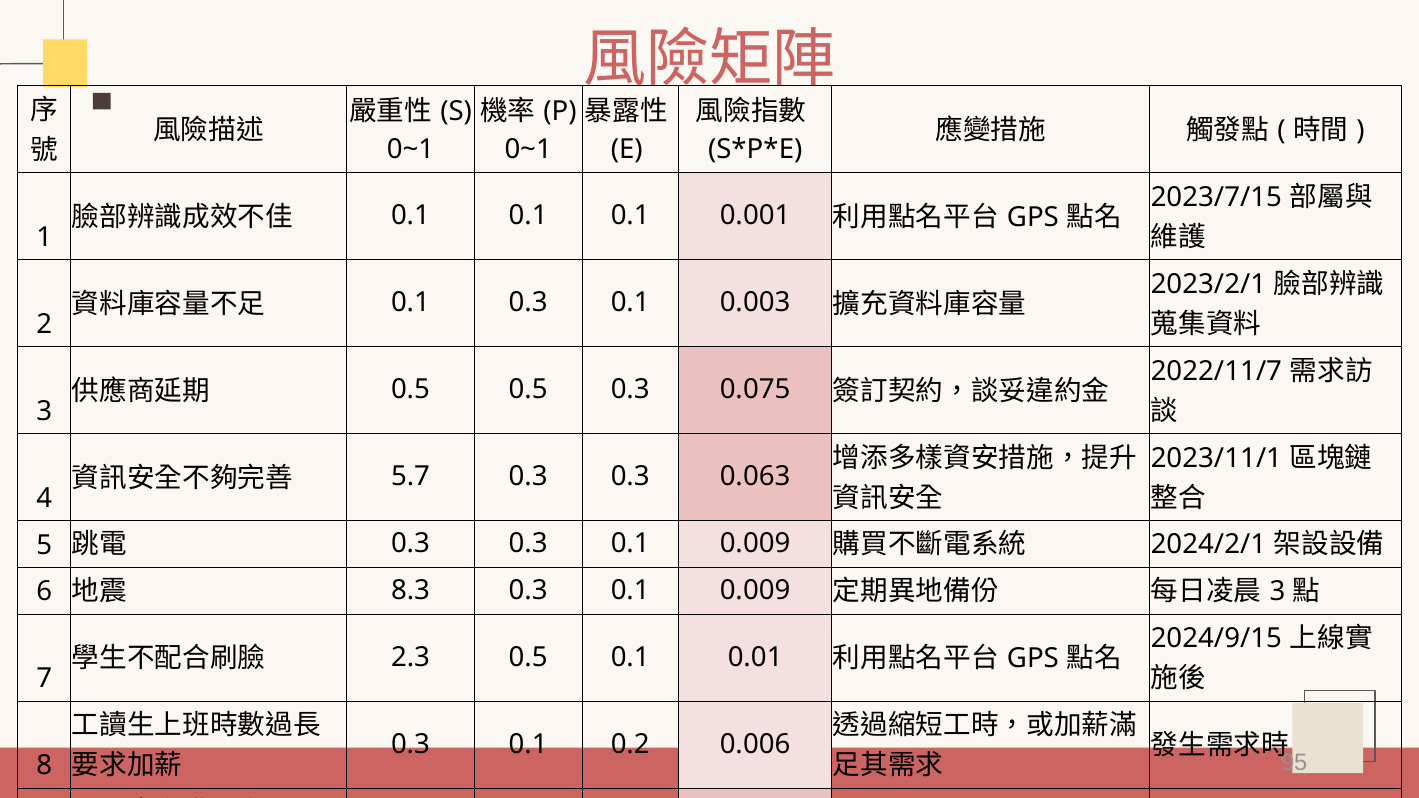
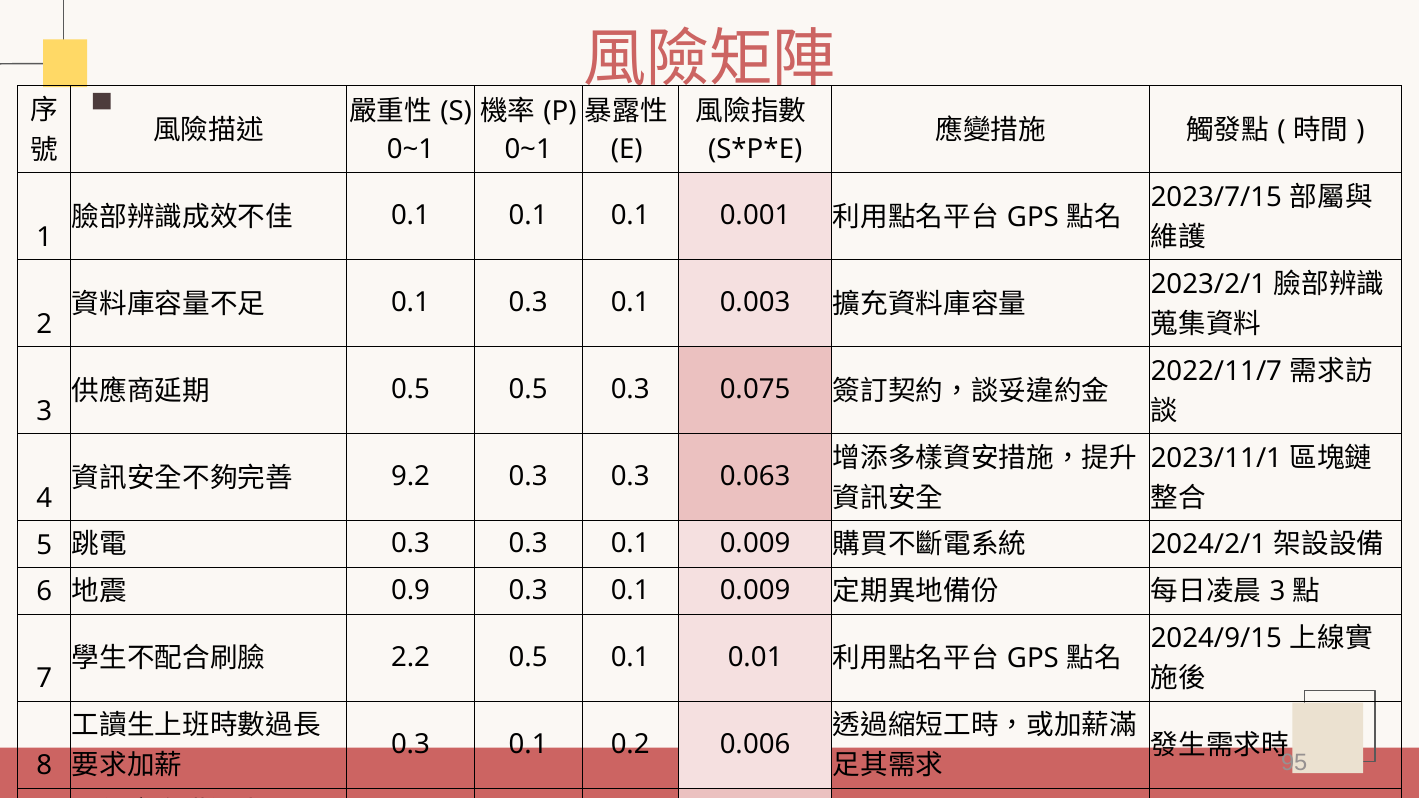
5.7: 5.7 -> 9.2
8.3: 8.3 -> 0.9
2.3: 2.3 -> 2.2
